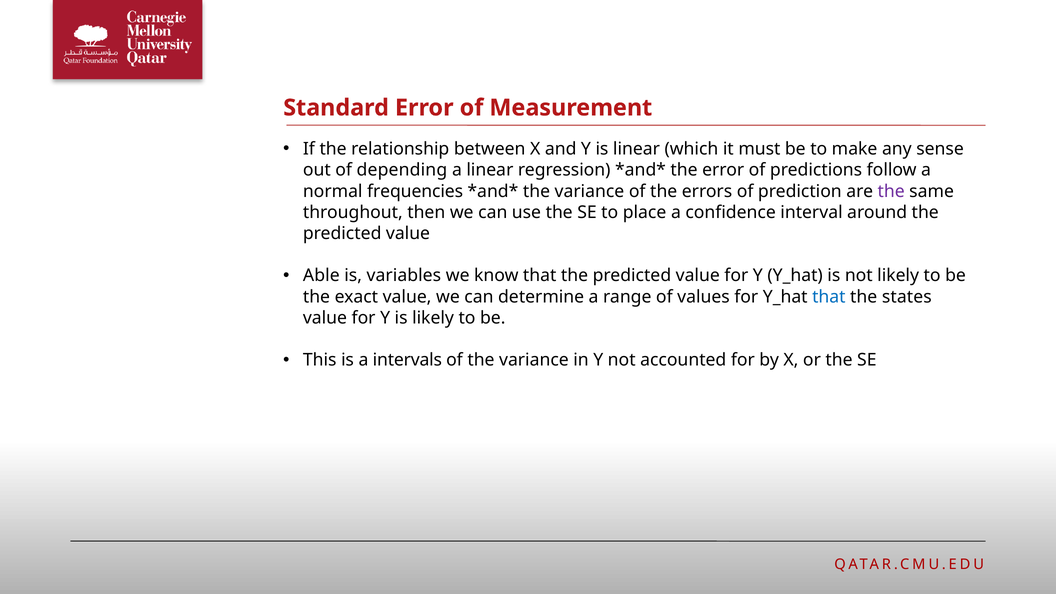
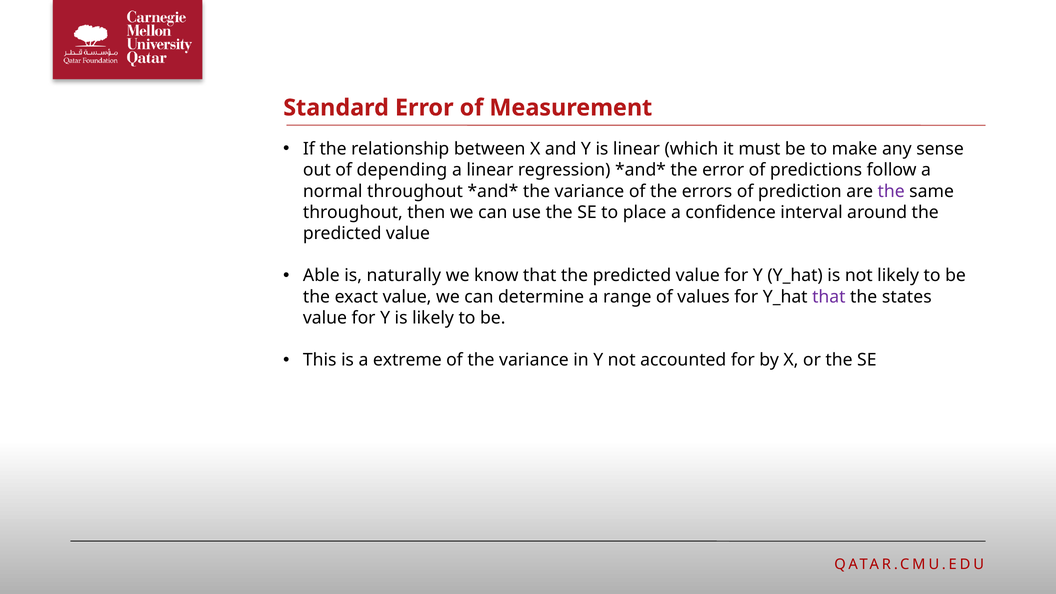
normal frequencies: frequencies -> throughout
variables: variables -> naturally
that at (829, 297) colour: blue -> purple
intervals: intervals -> extreme
